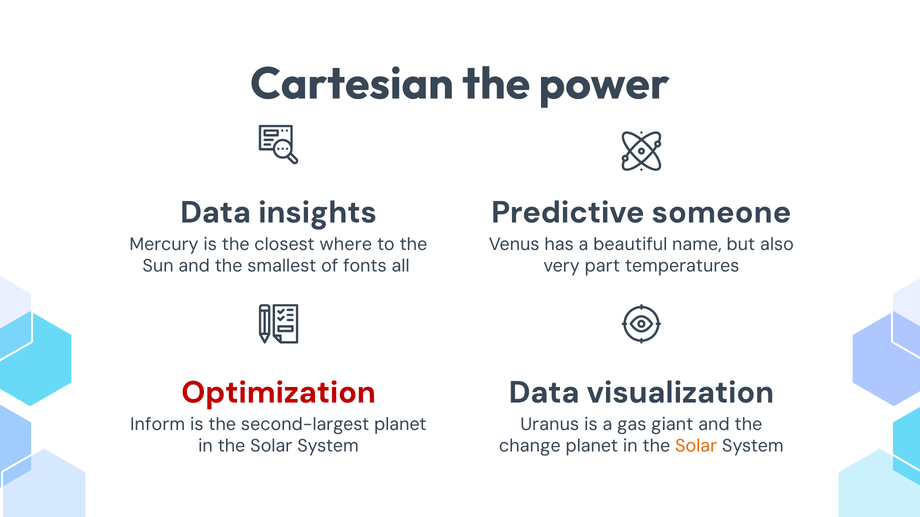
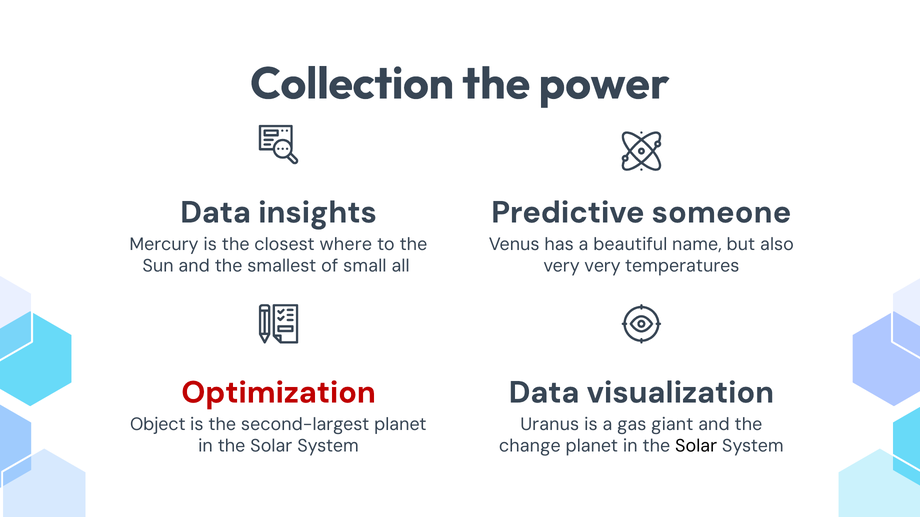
Cartesian: Cartesian -> Collection
fonts: fonts -> small
very part: part -> very
Inform: Inform -> Object
Solar at (696, 446) colour: orange -> black
